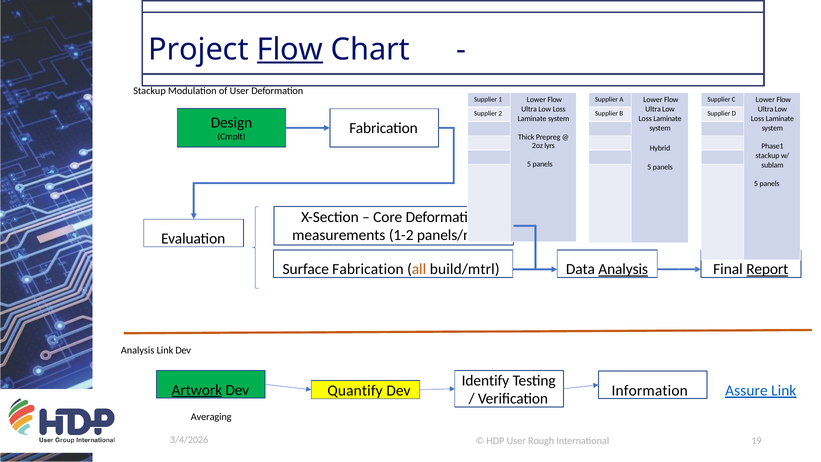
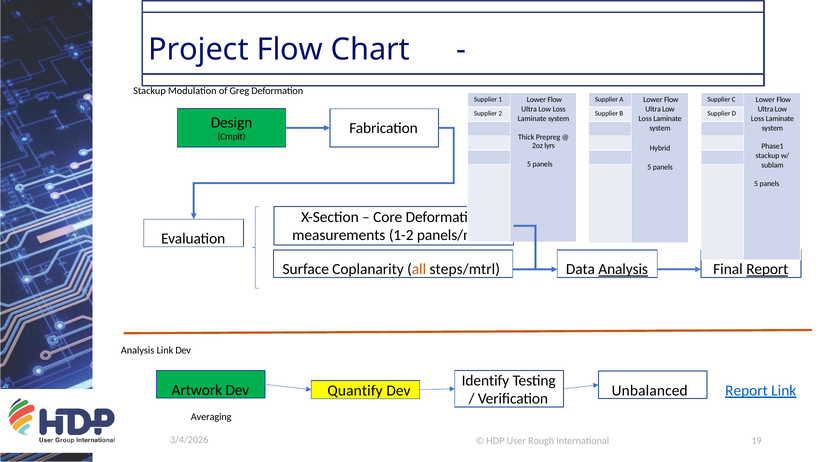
Flow at (290, 49) underline: present -> none
of User: User -> Greg
Surface Fabrication: Fabrication -> Coplanarity
build/mtrl: build/mtrl -> steps/mtrl
Artwork underline: present -> none
Information: Information -> Unbalanced
Dev Assure: Assure -> Report
